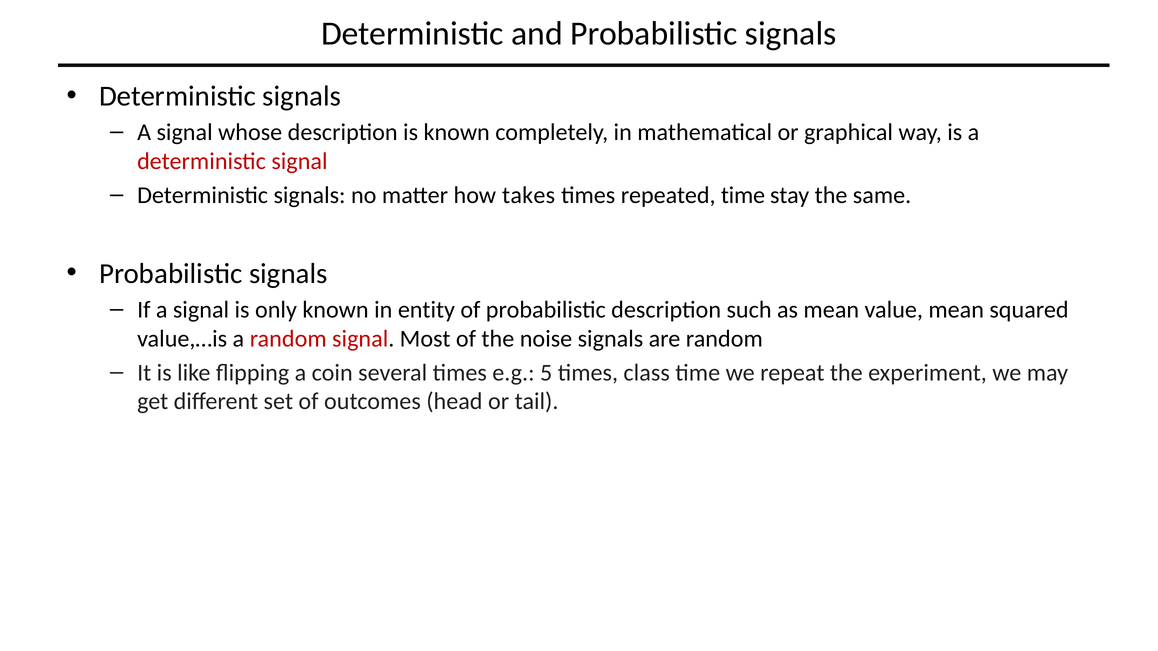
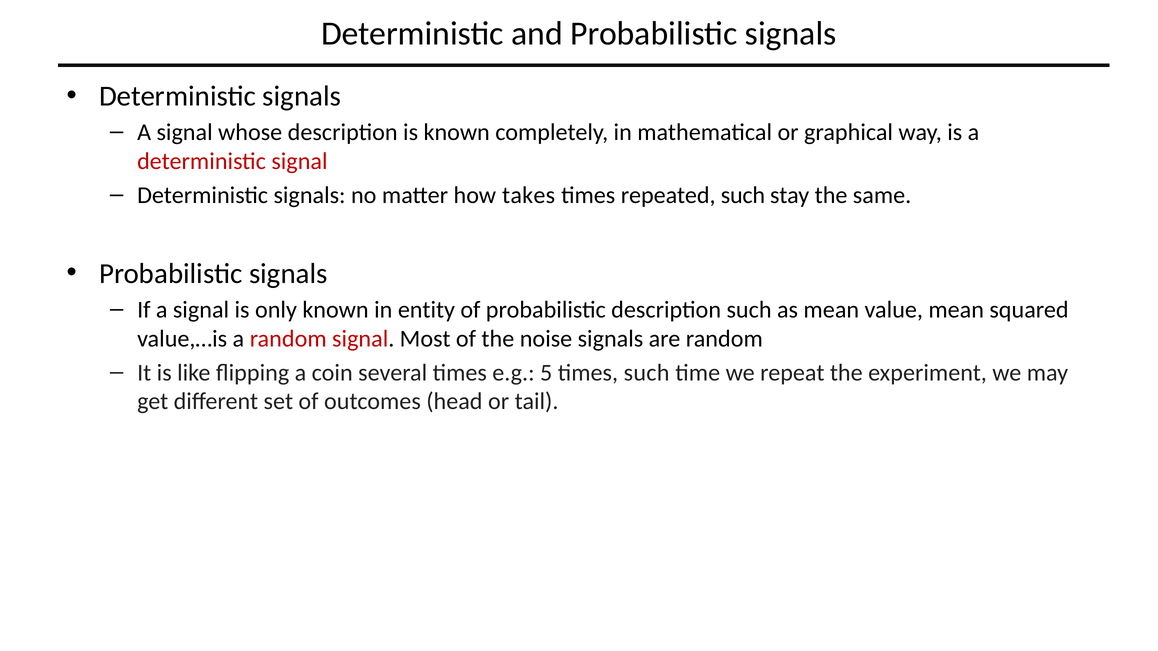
repeated time: time -> such
times class: class -> such
